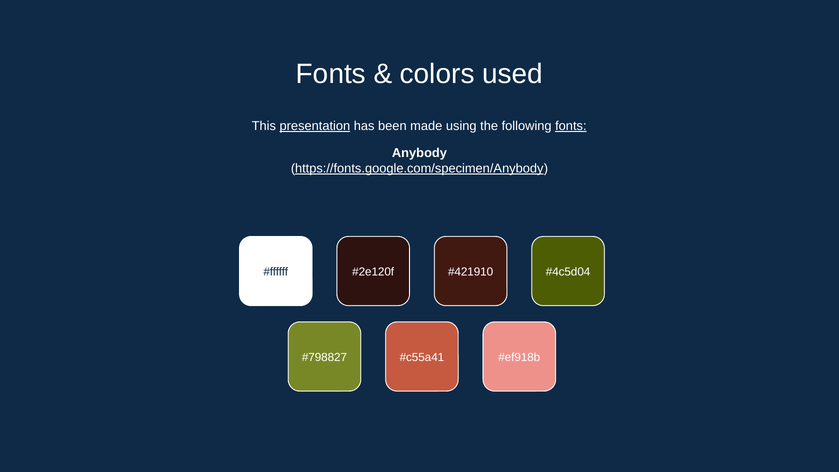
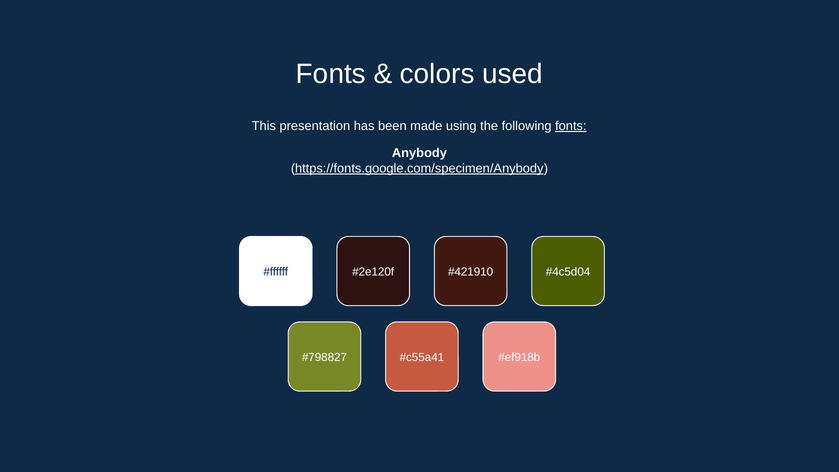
presentation underline: present -> none
